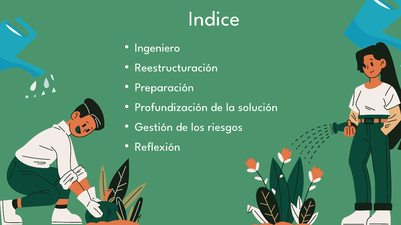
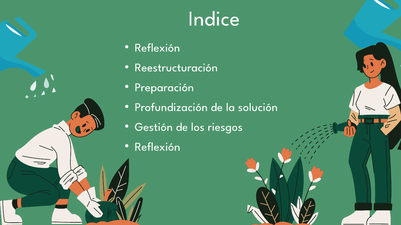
Ingeniero at (157, 48): Ingeniero -> Reflexión
